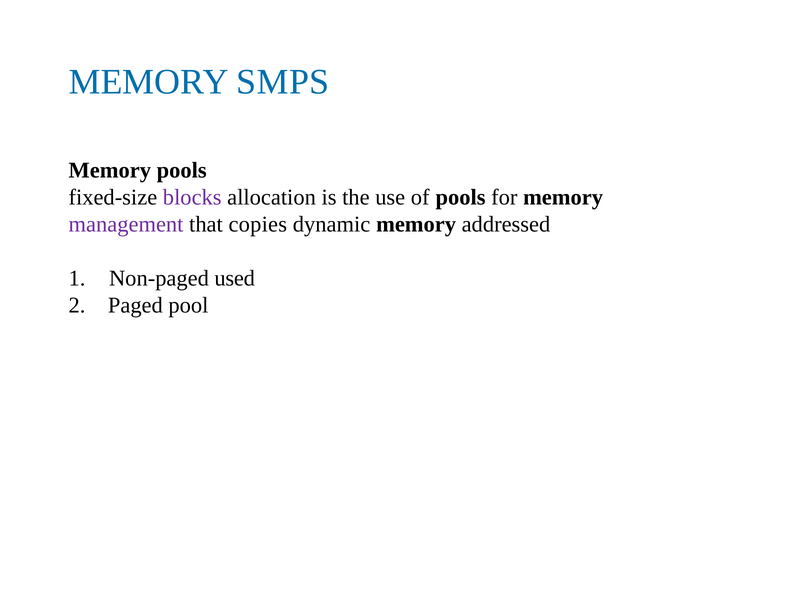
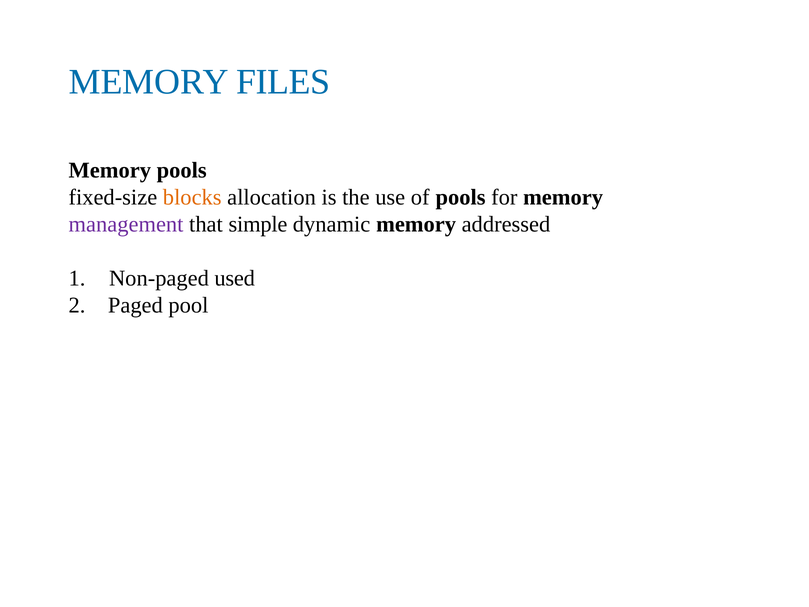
SMPS: SMPS -> FILES
blocks colour: purple -> orange
copies: copies -> simple
